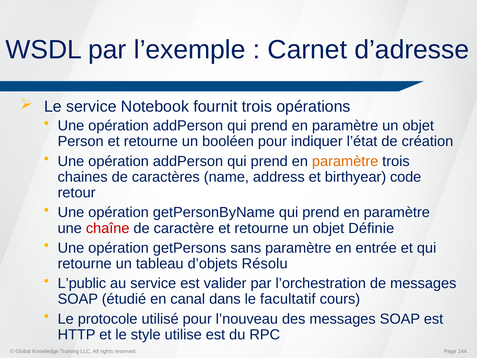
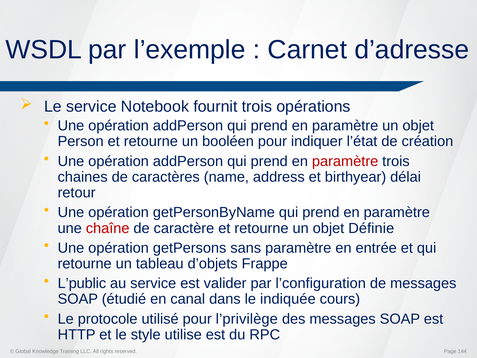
paramètre at (345, 161) colour: orange -> red
code: code -> délai
Résolu: Résolu -> Frappe
l’orchestration: l’orchestration -> l’configuration
facultatif: facultatif -> indiquée
l’nouveau: l’nouveau -> l’privilège
